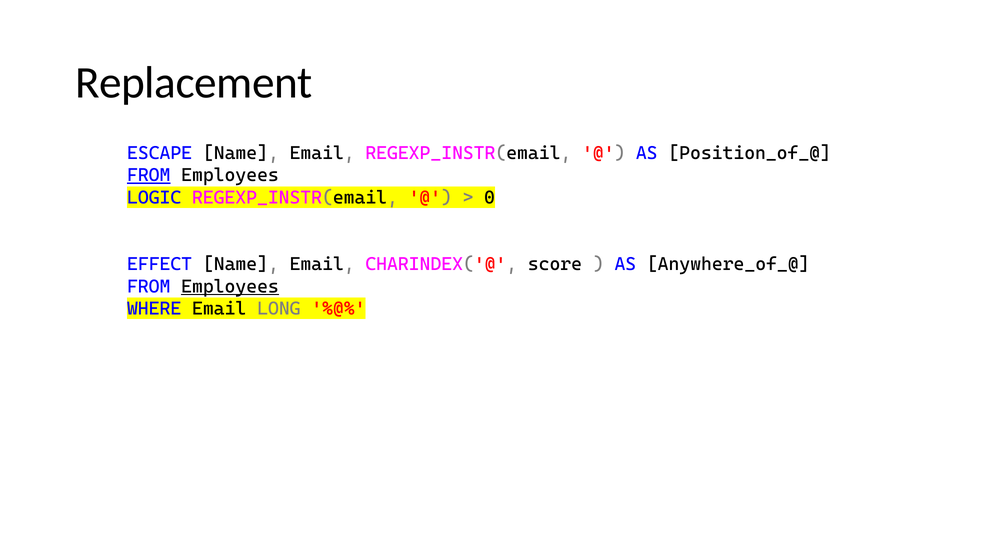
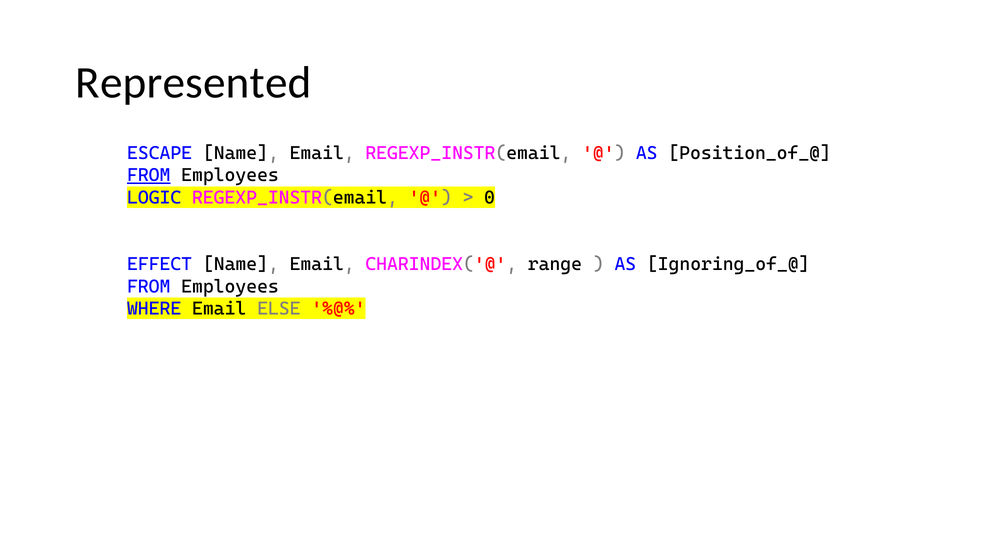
Replacement: Replacement -> Represented
score: score -> range
Anywhere_of_@: Anywhere_of_@ -> Ignoring_of_@
Employees at (230, 286) underline: present -> none
LONG: LONG -> ELSE
